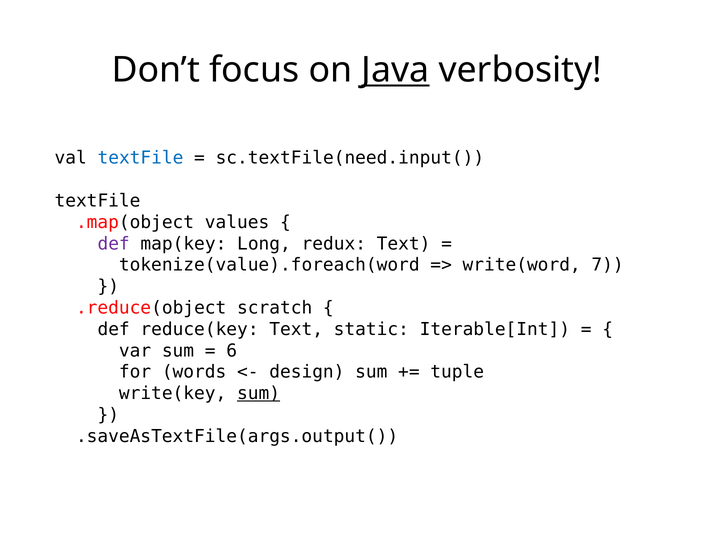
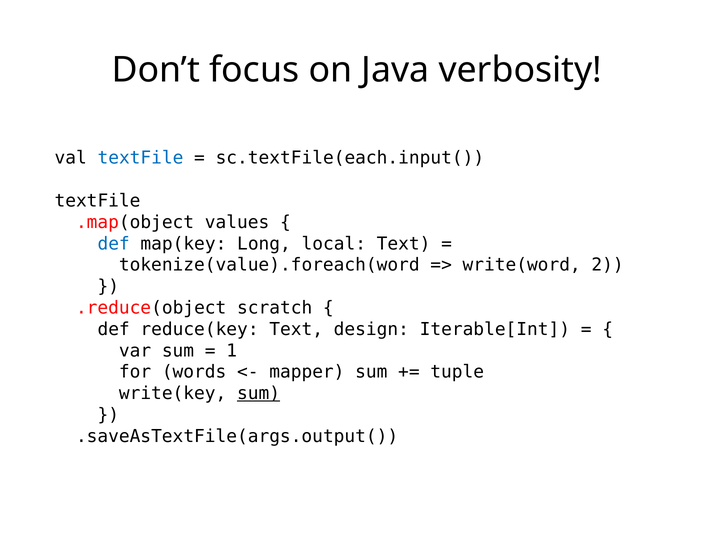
Java underline: present -> none
sc.textFile(need.input(: sc.textFile(need.input( -> sc.textFile(each.input(
def at (114, 244) colour: purple -> blue
redux: redux -> local
7: 7 -> 2
static: static -> design
6: 6 -> 1
design: design -> mapper
